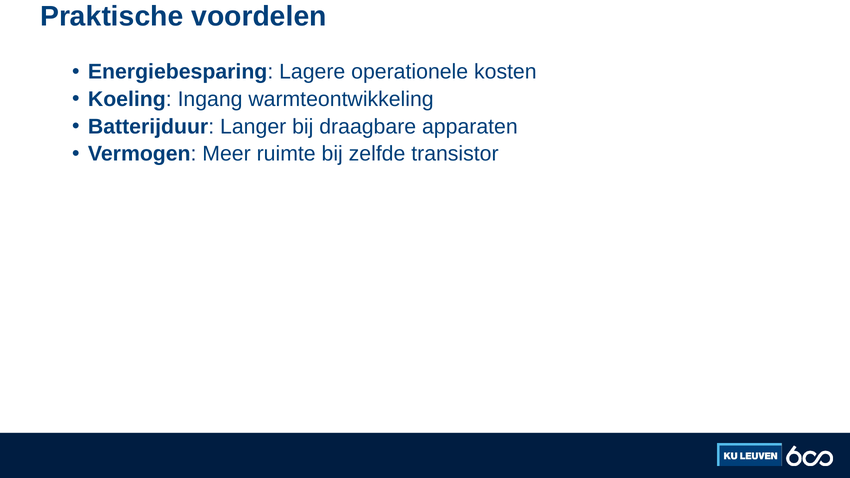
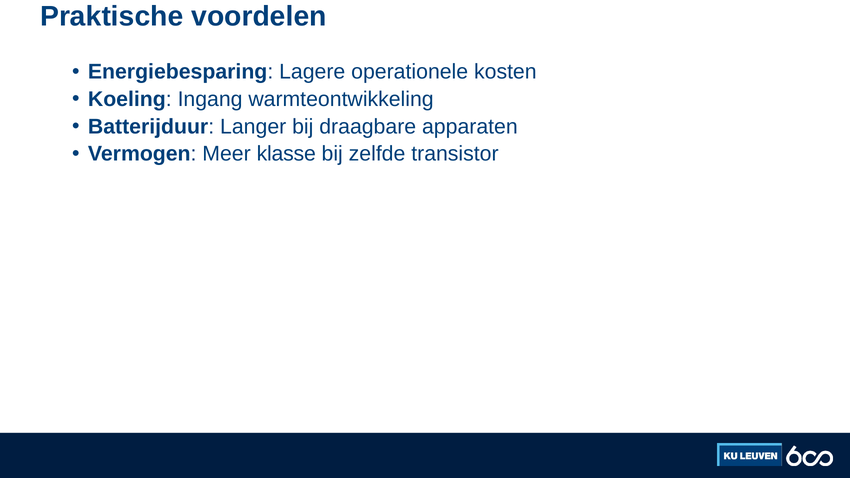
ruimte: ruimte -> klasse
